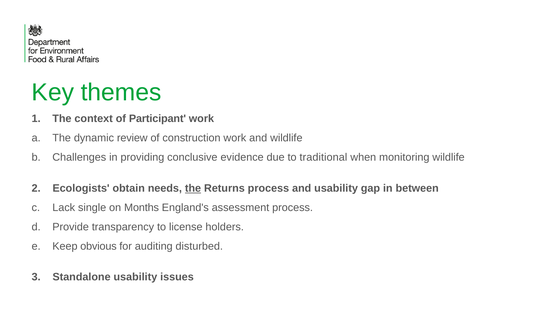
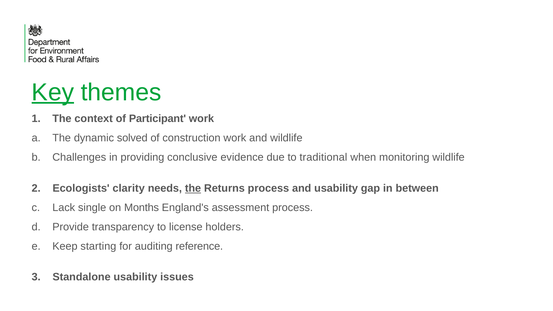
Key underline: none -> present
review: review -> solved
obtain: obtain -> clarity
obvious: obvious -> starting
disturbed: disturbed -> reference
